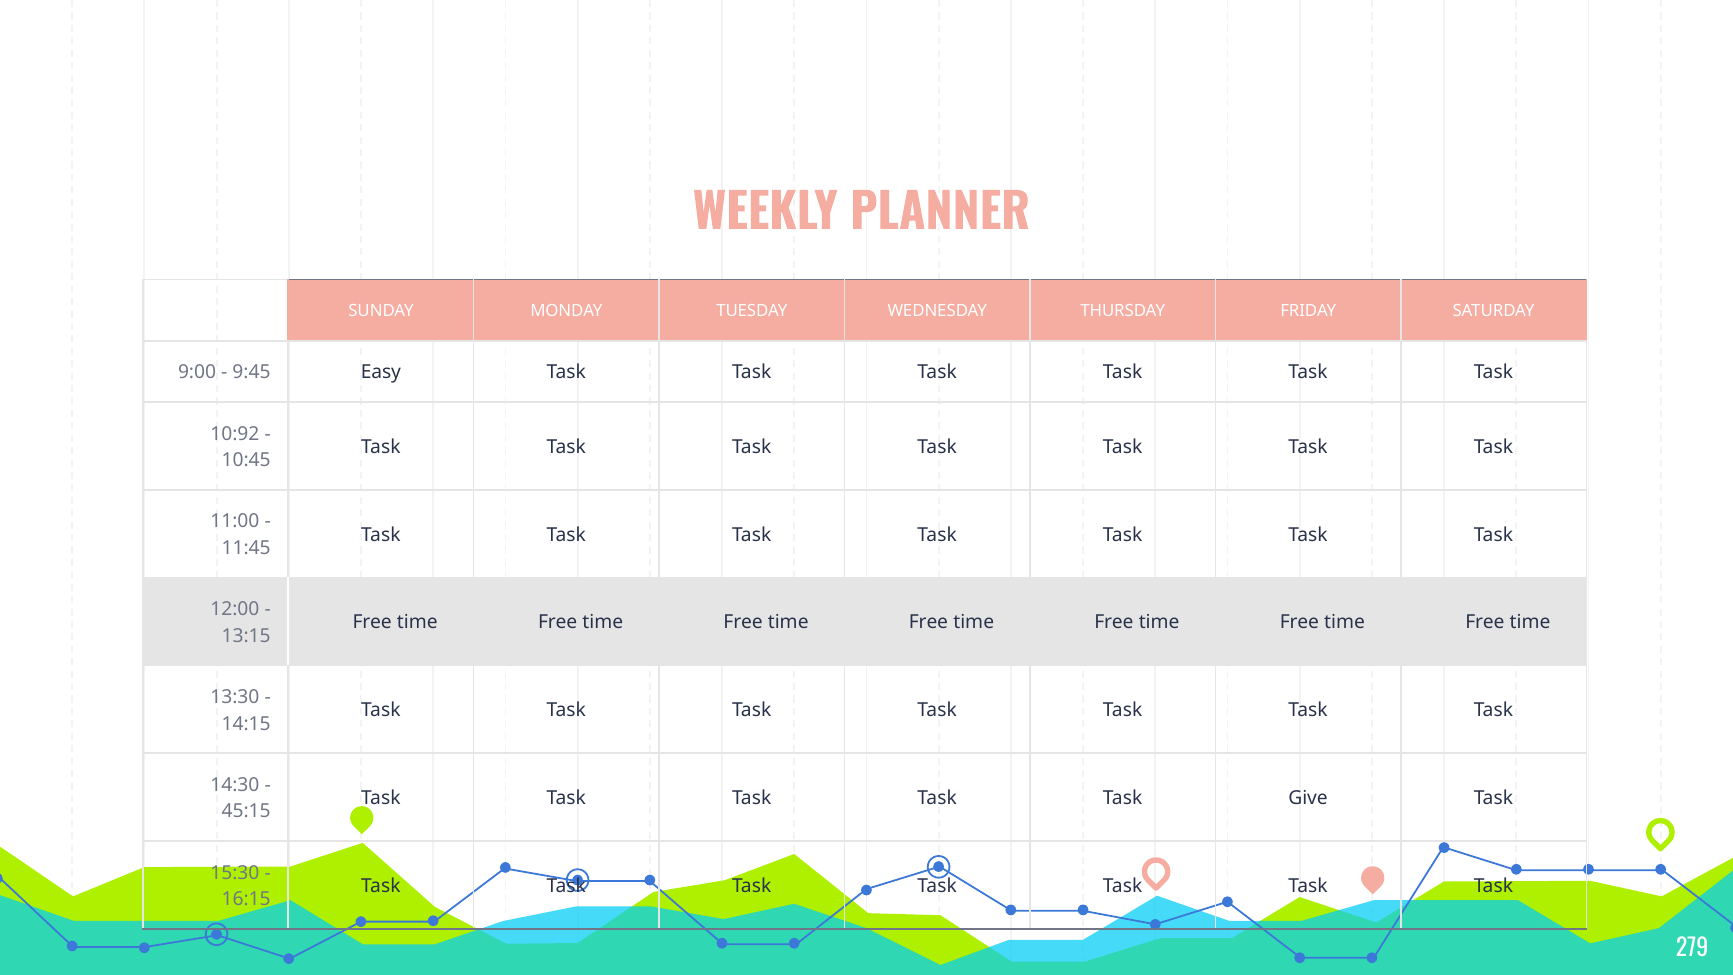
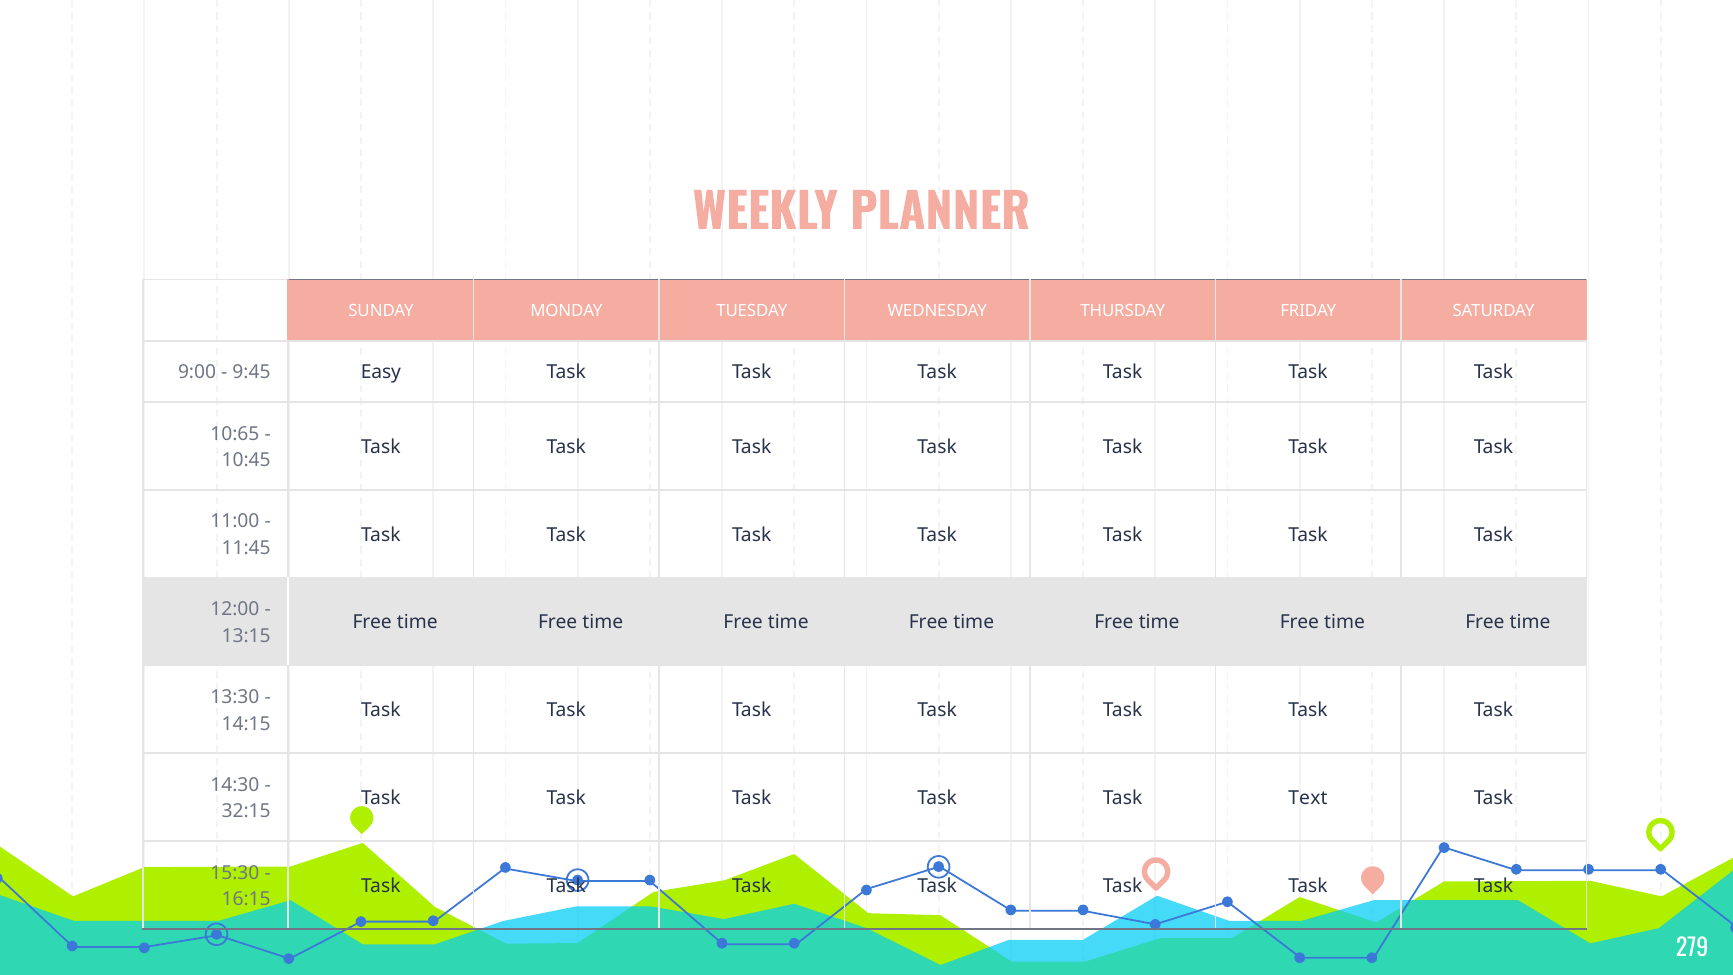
10:92: 10:92 -> 10:65
Give: Give -> Text
45:15: 45:15 -> 32:15
